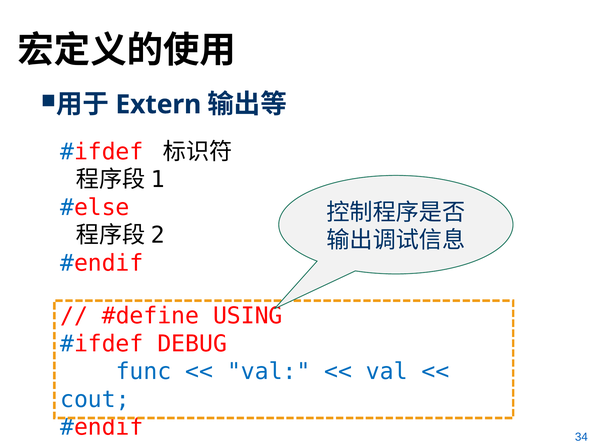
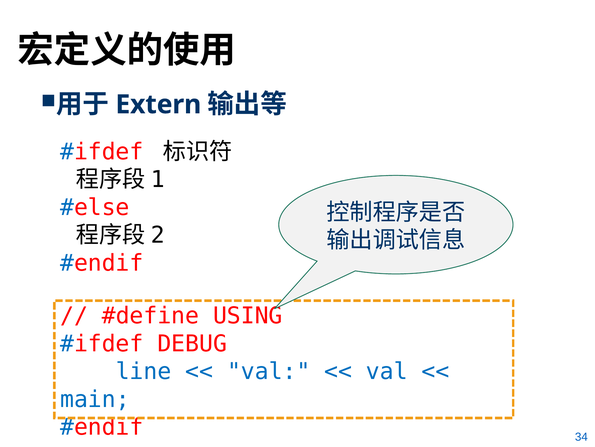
func: func -> line
cout: cout -> main
